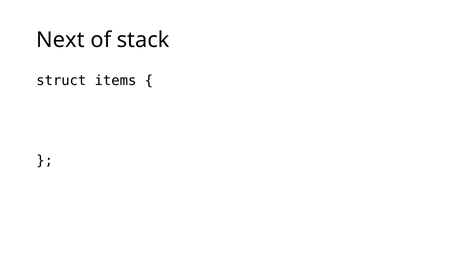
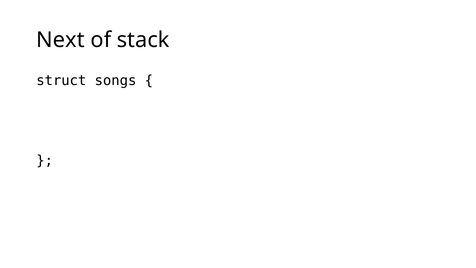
items: items -> songs
